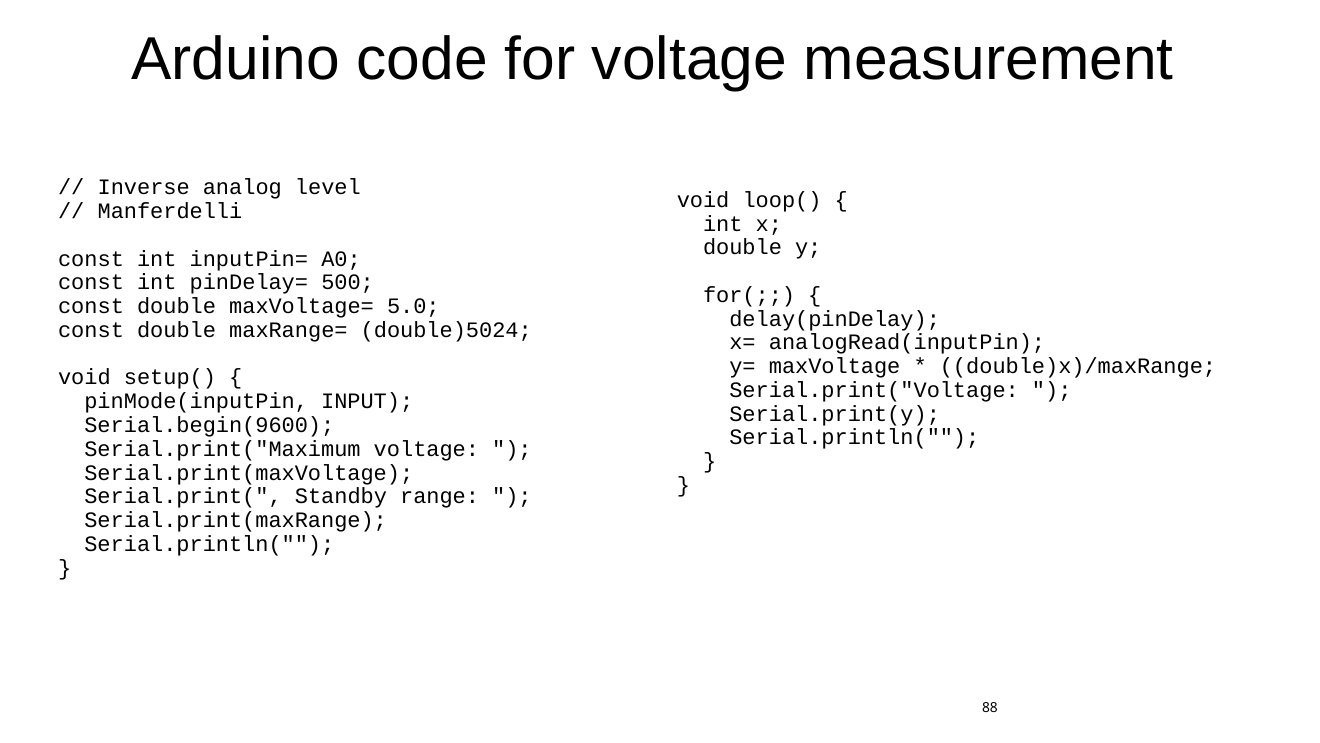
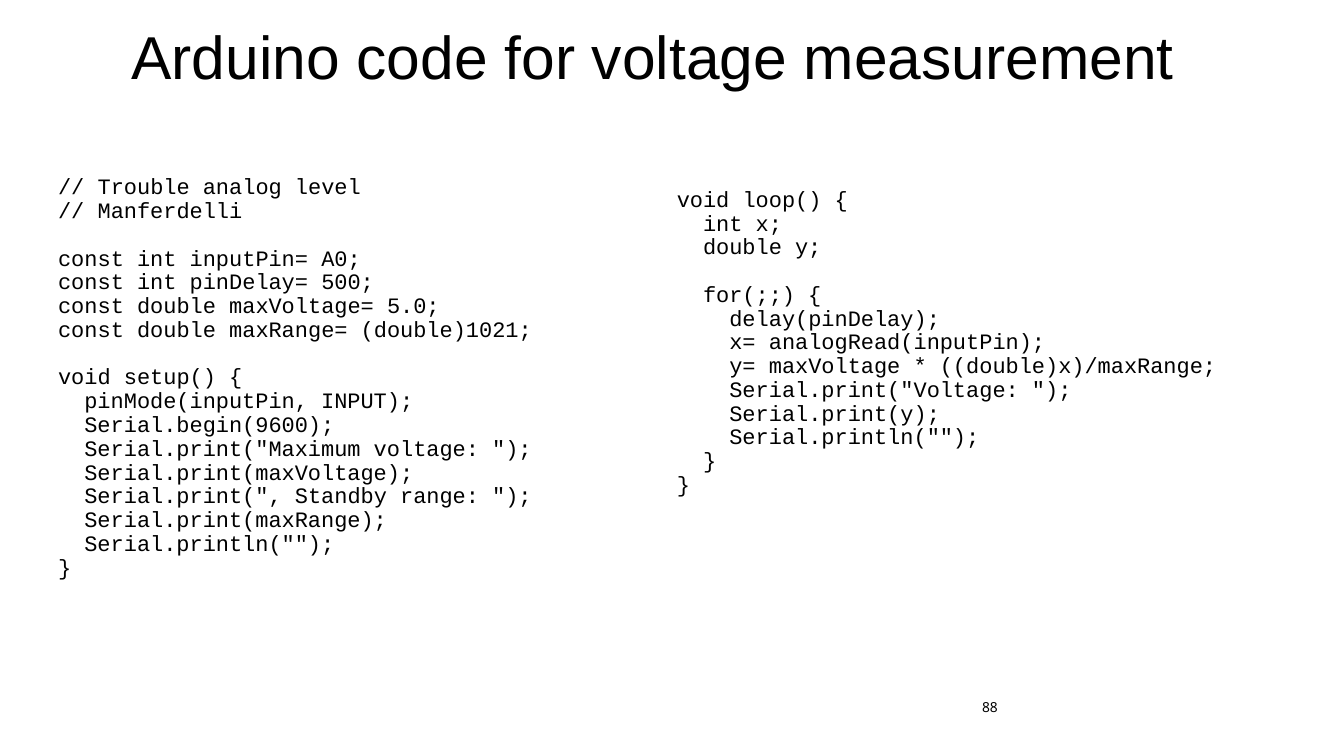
Inverse: Inverse -> Trouble
double)5024: double)5024 -> double)1021
